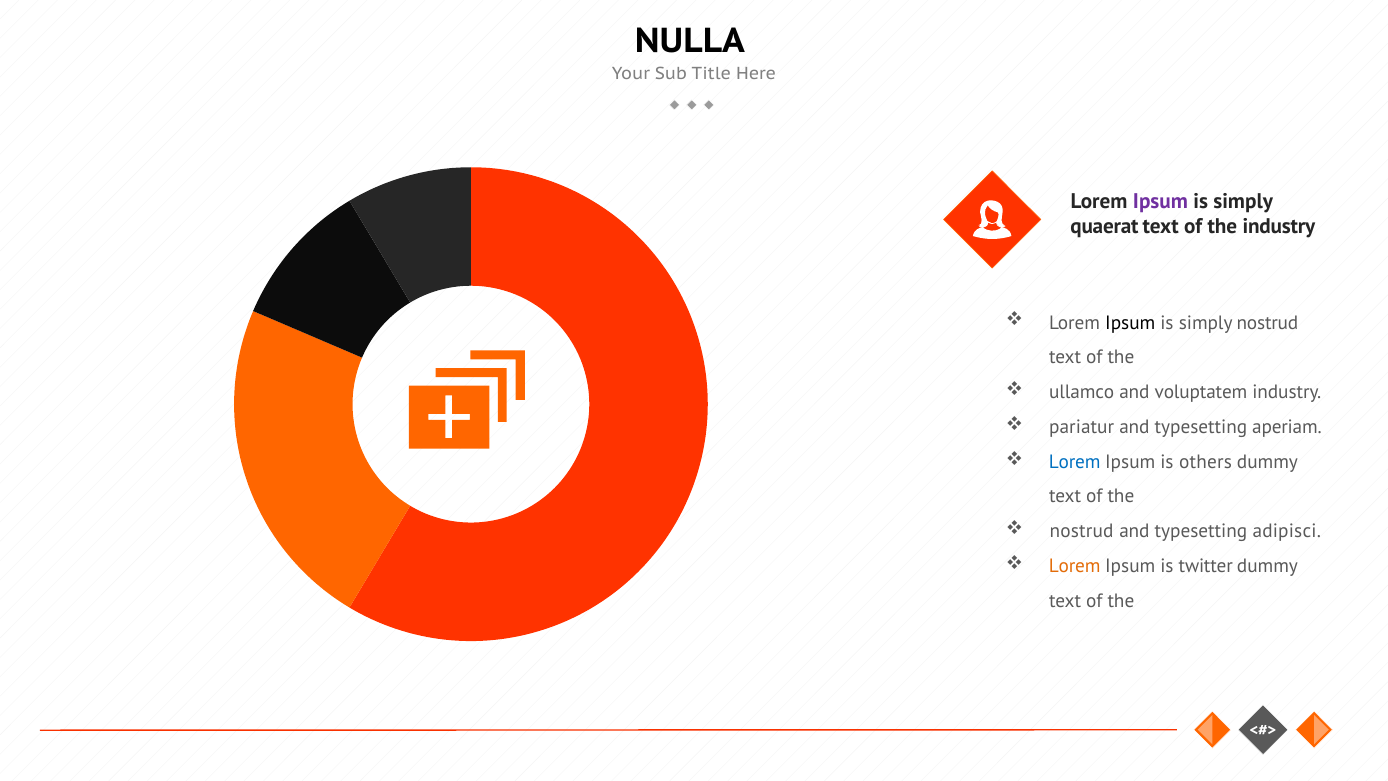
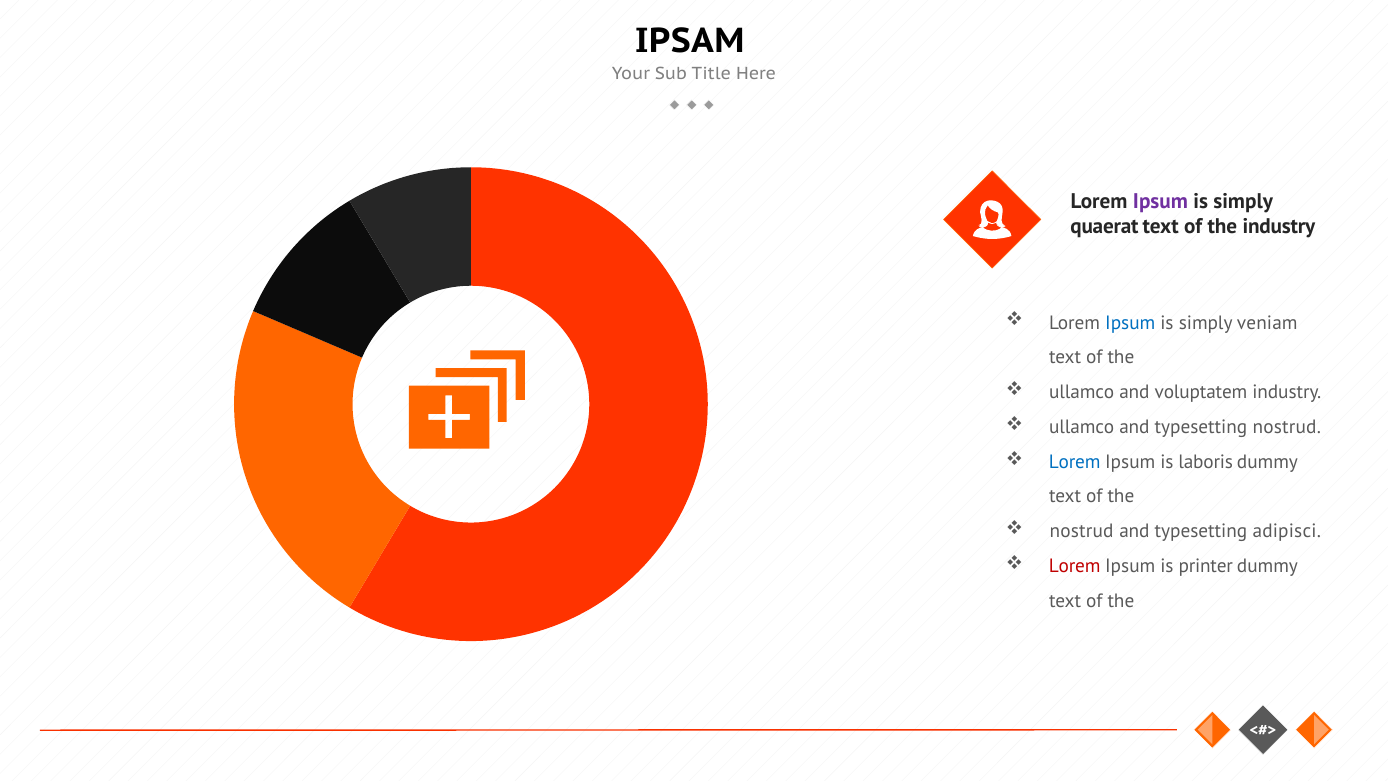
NULLA: NULLA -> IPSAM
Ipsum at (1130, 323) colour: black -> blue
simply nostrud: nostrud -> veniam
pariatur at (1082, 427): pariatur -> ullamco
typesetting aperiam: aperiam -> nostrud
others: others -> laboris
Lorem at (1075, 566) colour: orange -> red
twitter: twitter -> printer
